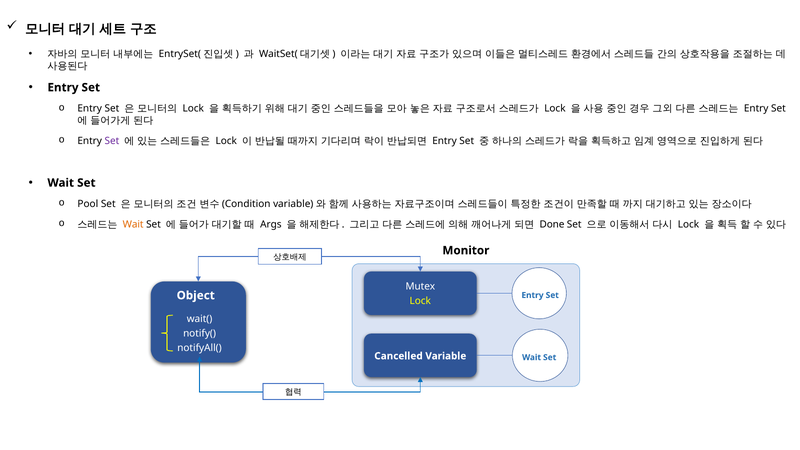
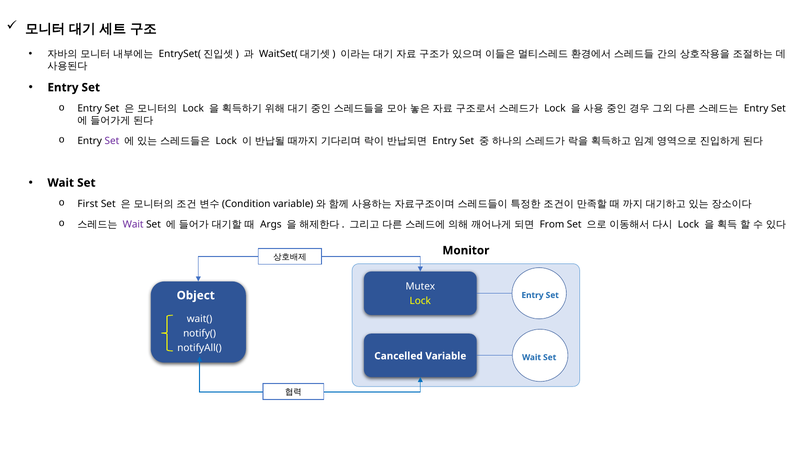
Pool: Pool -> First
Wait at (133, 224) colour: orange -> purple
Done: Done -> From
